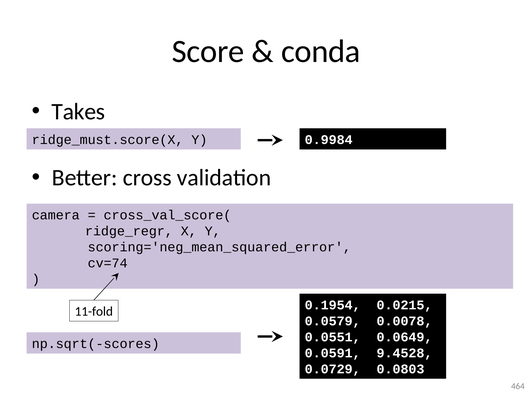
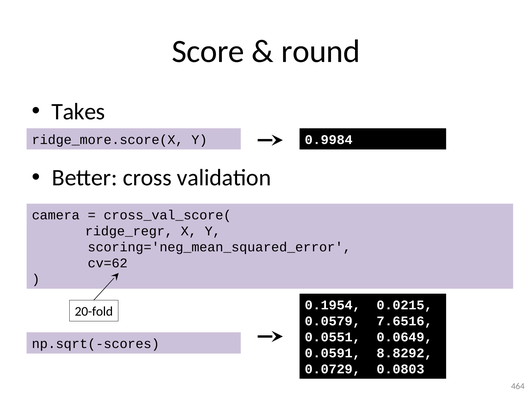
conda: conda -> round
ridge_must.score(X: ridge_must.score(X -> ridge_more.score(X
cv=74: cv=74 -> cv=62
11-fold: 11-fold -> 20-fold
0.0078: 0.0078 -> 7.6516
9.4528: 9.4528 -> 8.8292
